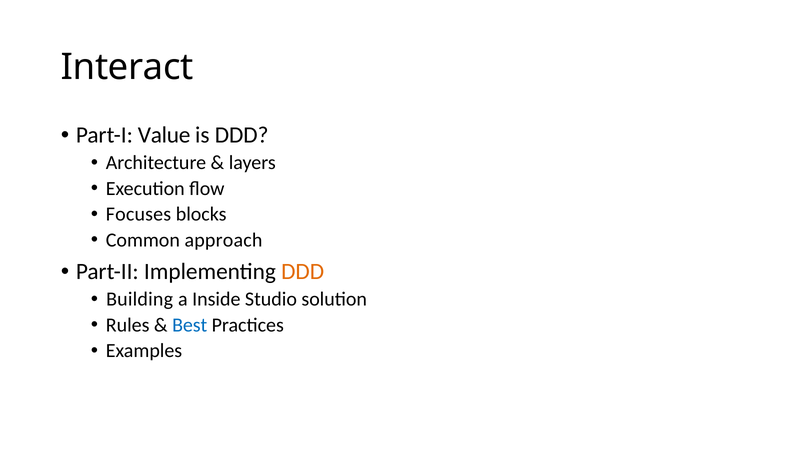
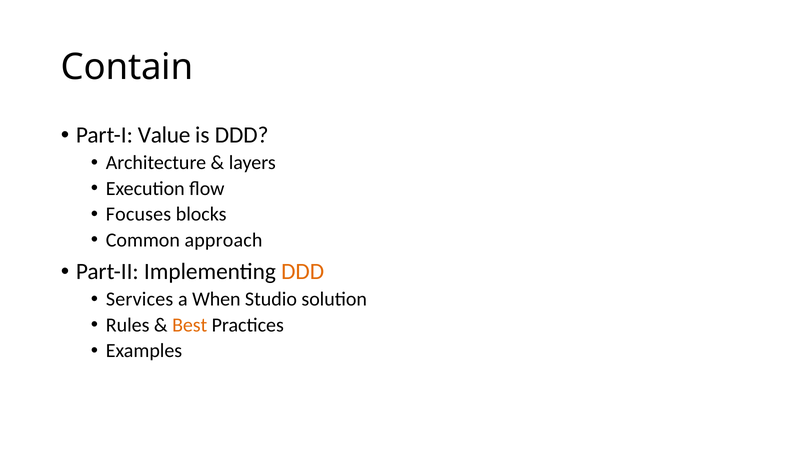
Interact: Interact -> Contain
Building: Building -> Services
Inside: Inside -> When
Best colour: blue -> orange
